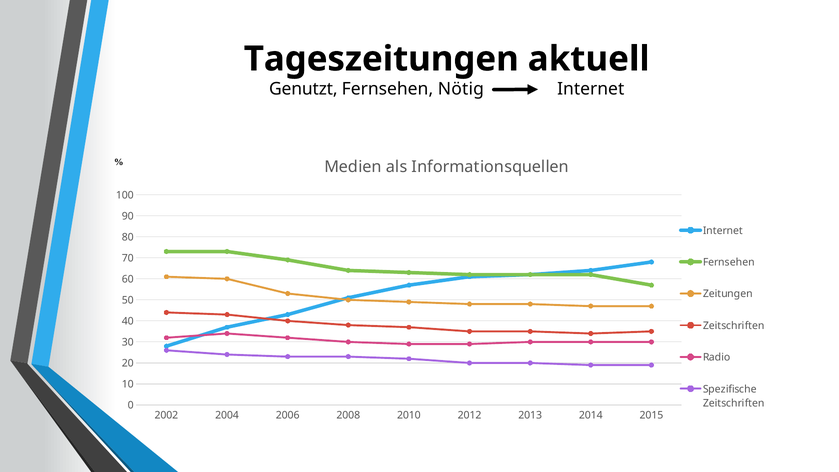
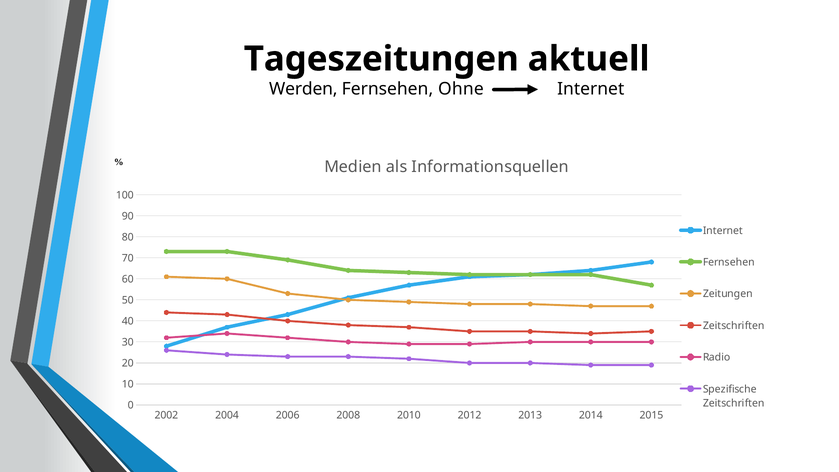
Genutzt: Genutzt -> Werden
Nötig: Nötig -> Ohne
